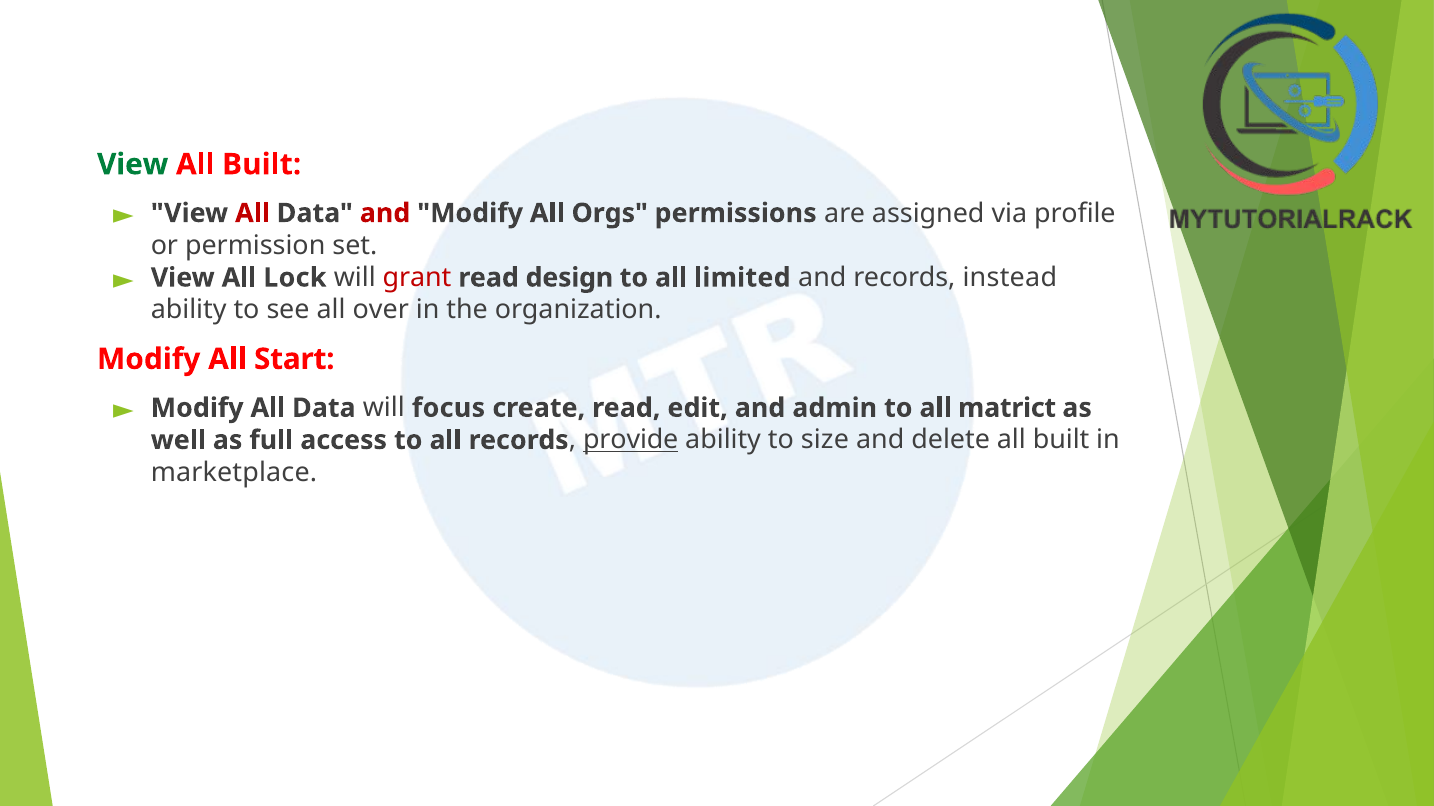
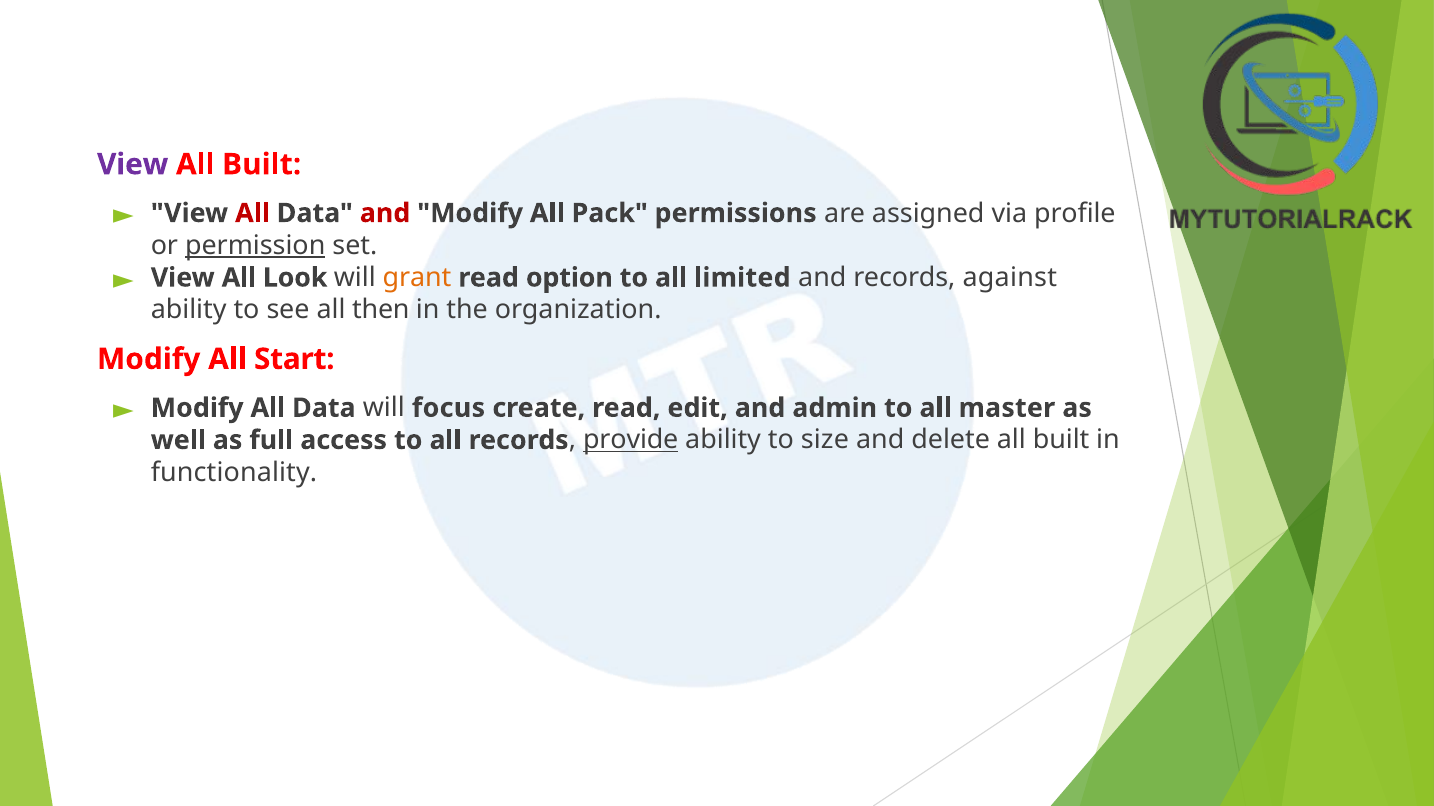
View at (133, 165) colour: green -> purple
Orgs: Orgs -> Pack
permission underline: none -> present
Lock: Lock -> Look
grant colour: red -> orange
design: design -> option
instead: instead -> against
over: over -> then
matrict: matrict -> master
marketplace: marketplace -> functionality
